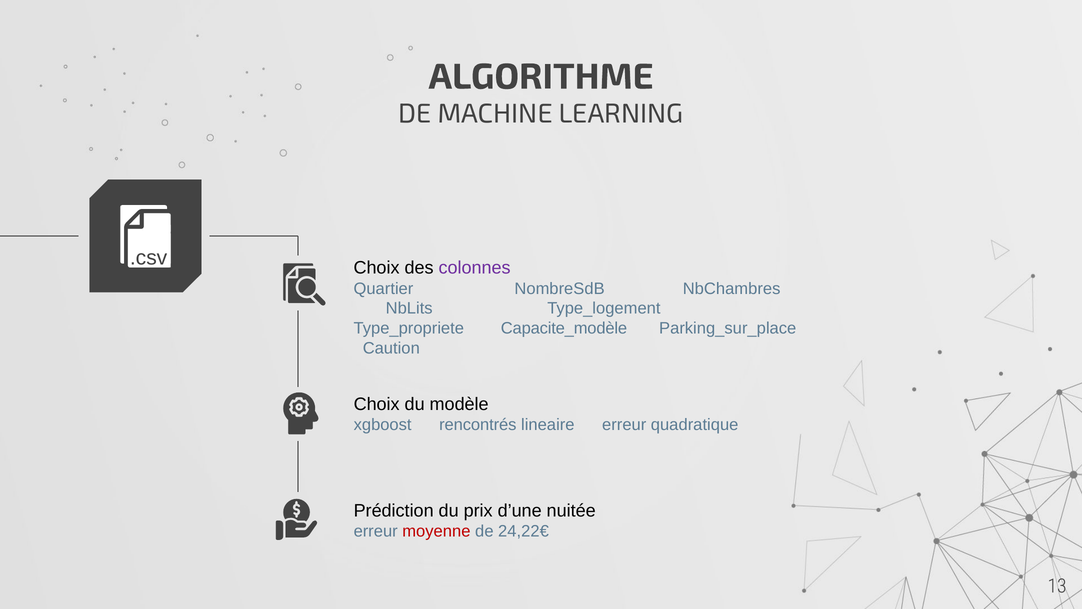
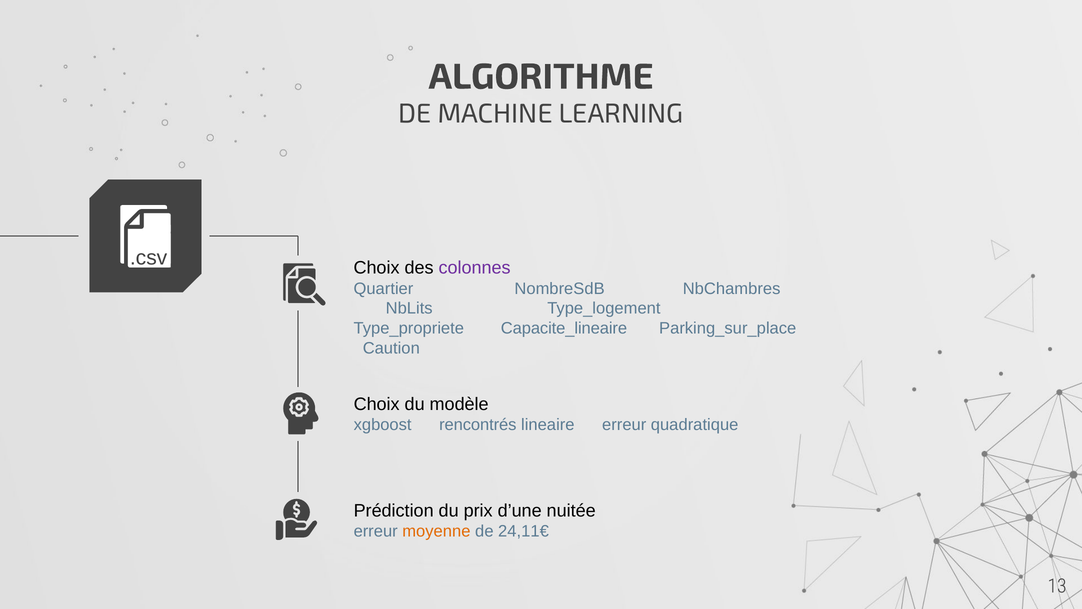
Capacite_modèle: Capacite_modèle -> Capacite_lineaire
moyenne colour: red -> orange
24,22€: 24,22€ -> 24,11€
